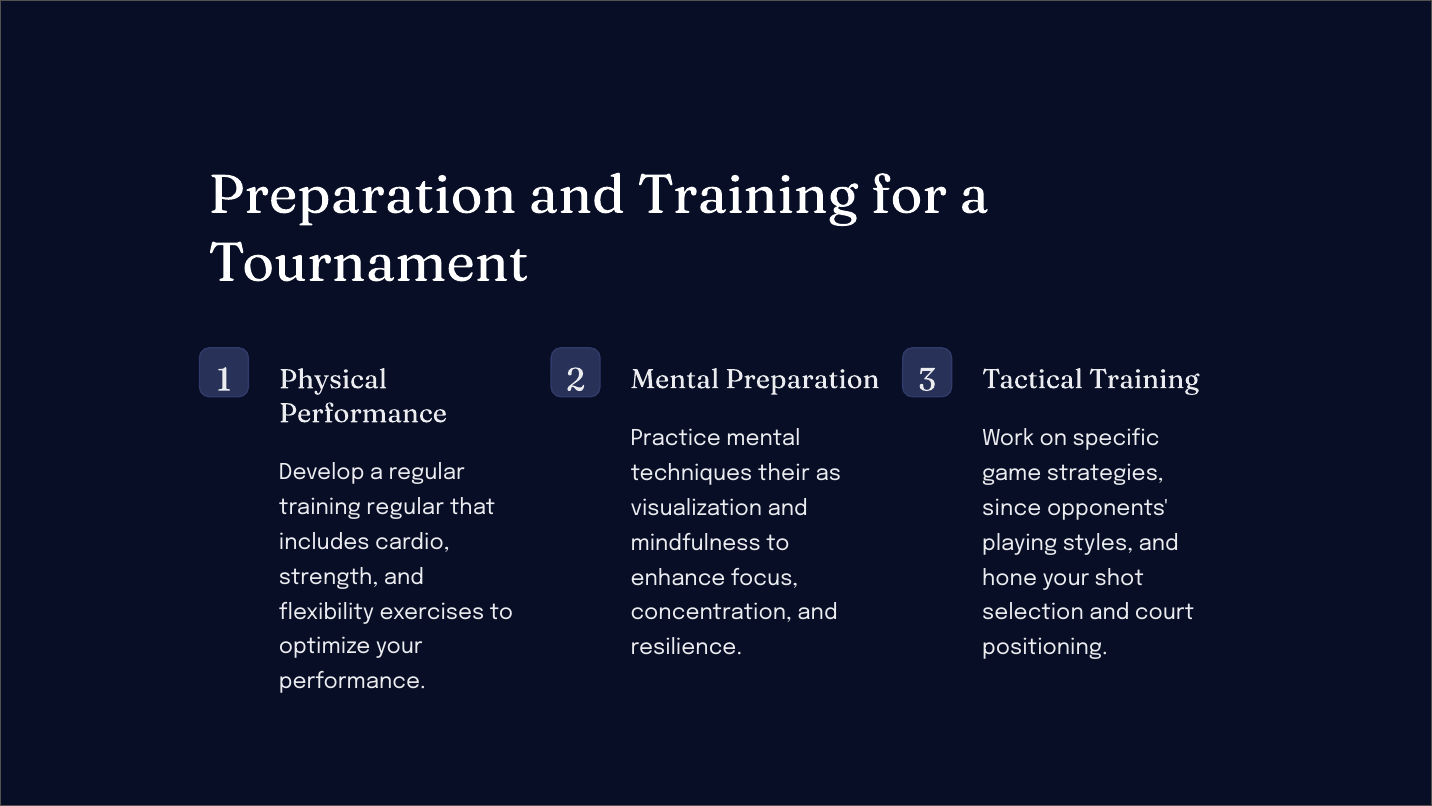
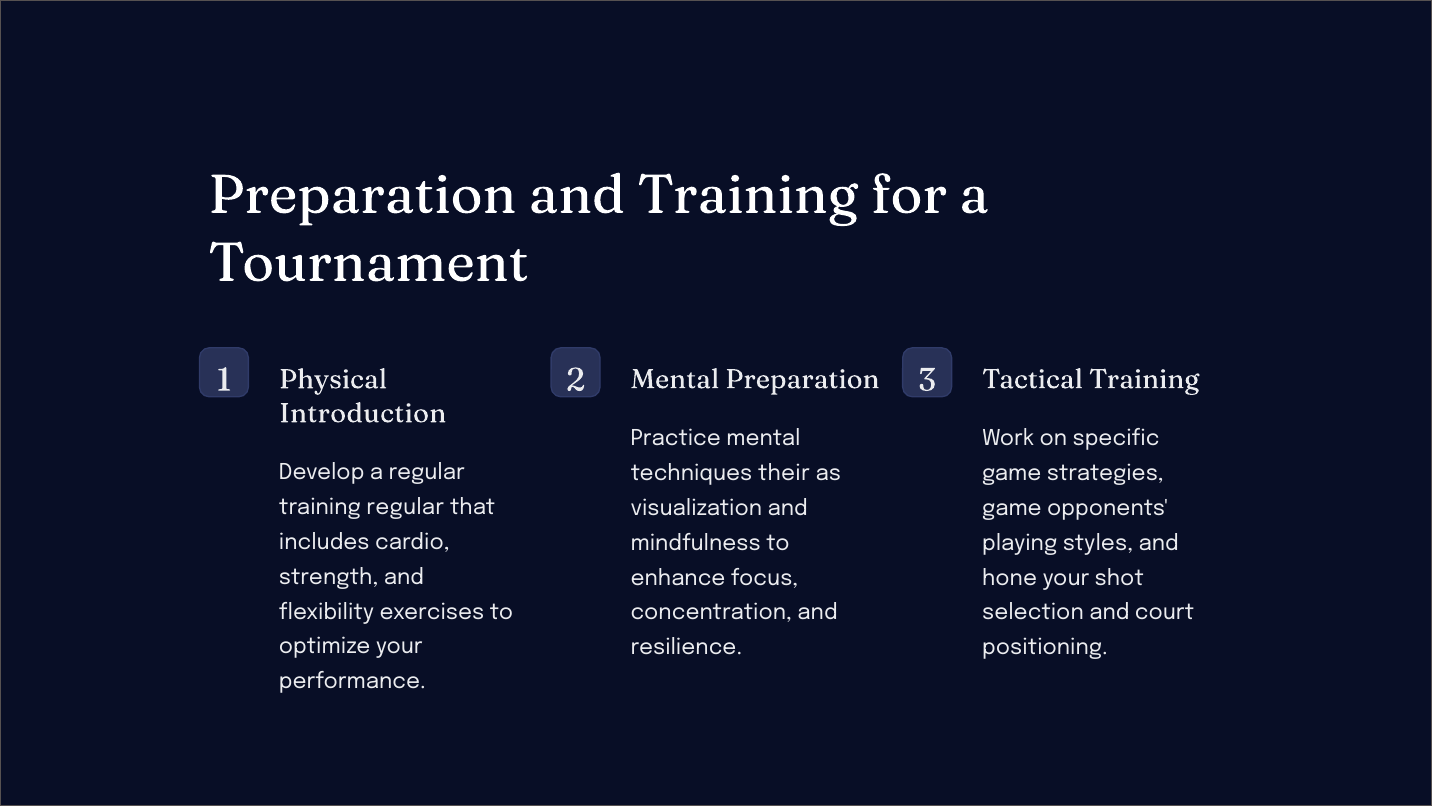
Performance at (363, 413): Performance -> Introduction
since at (1012, 508): since -> game
